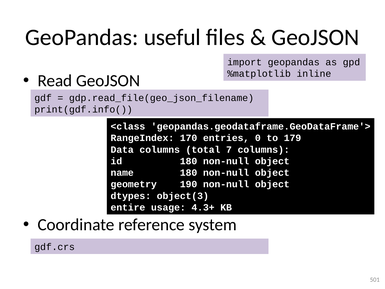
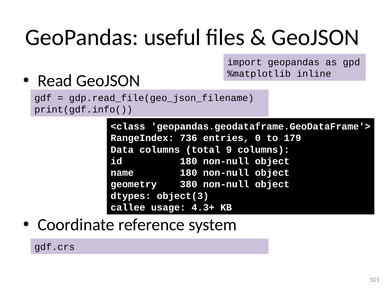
170: 170 -> 736
7: 7 -> 9
190: 190 -> 380
entire: entire -> callee
